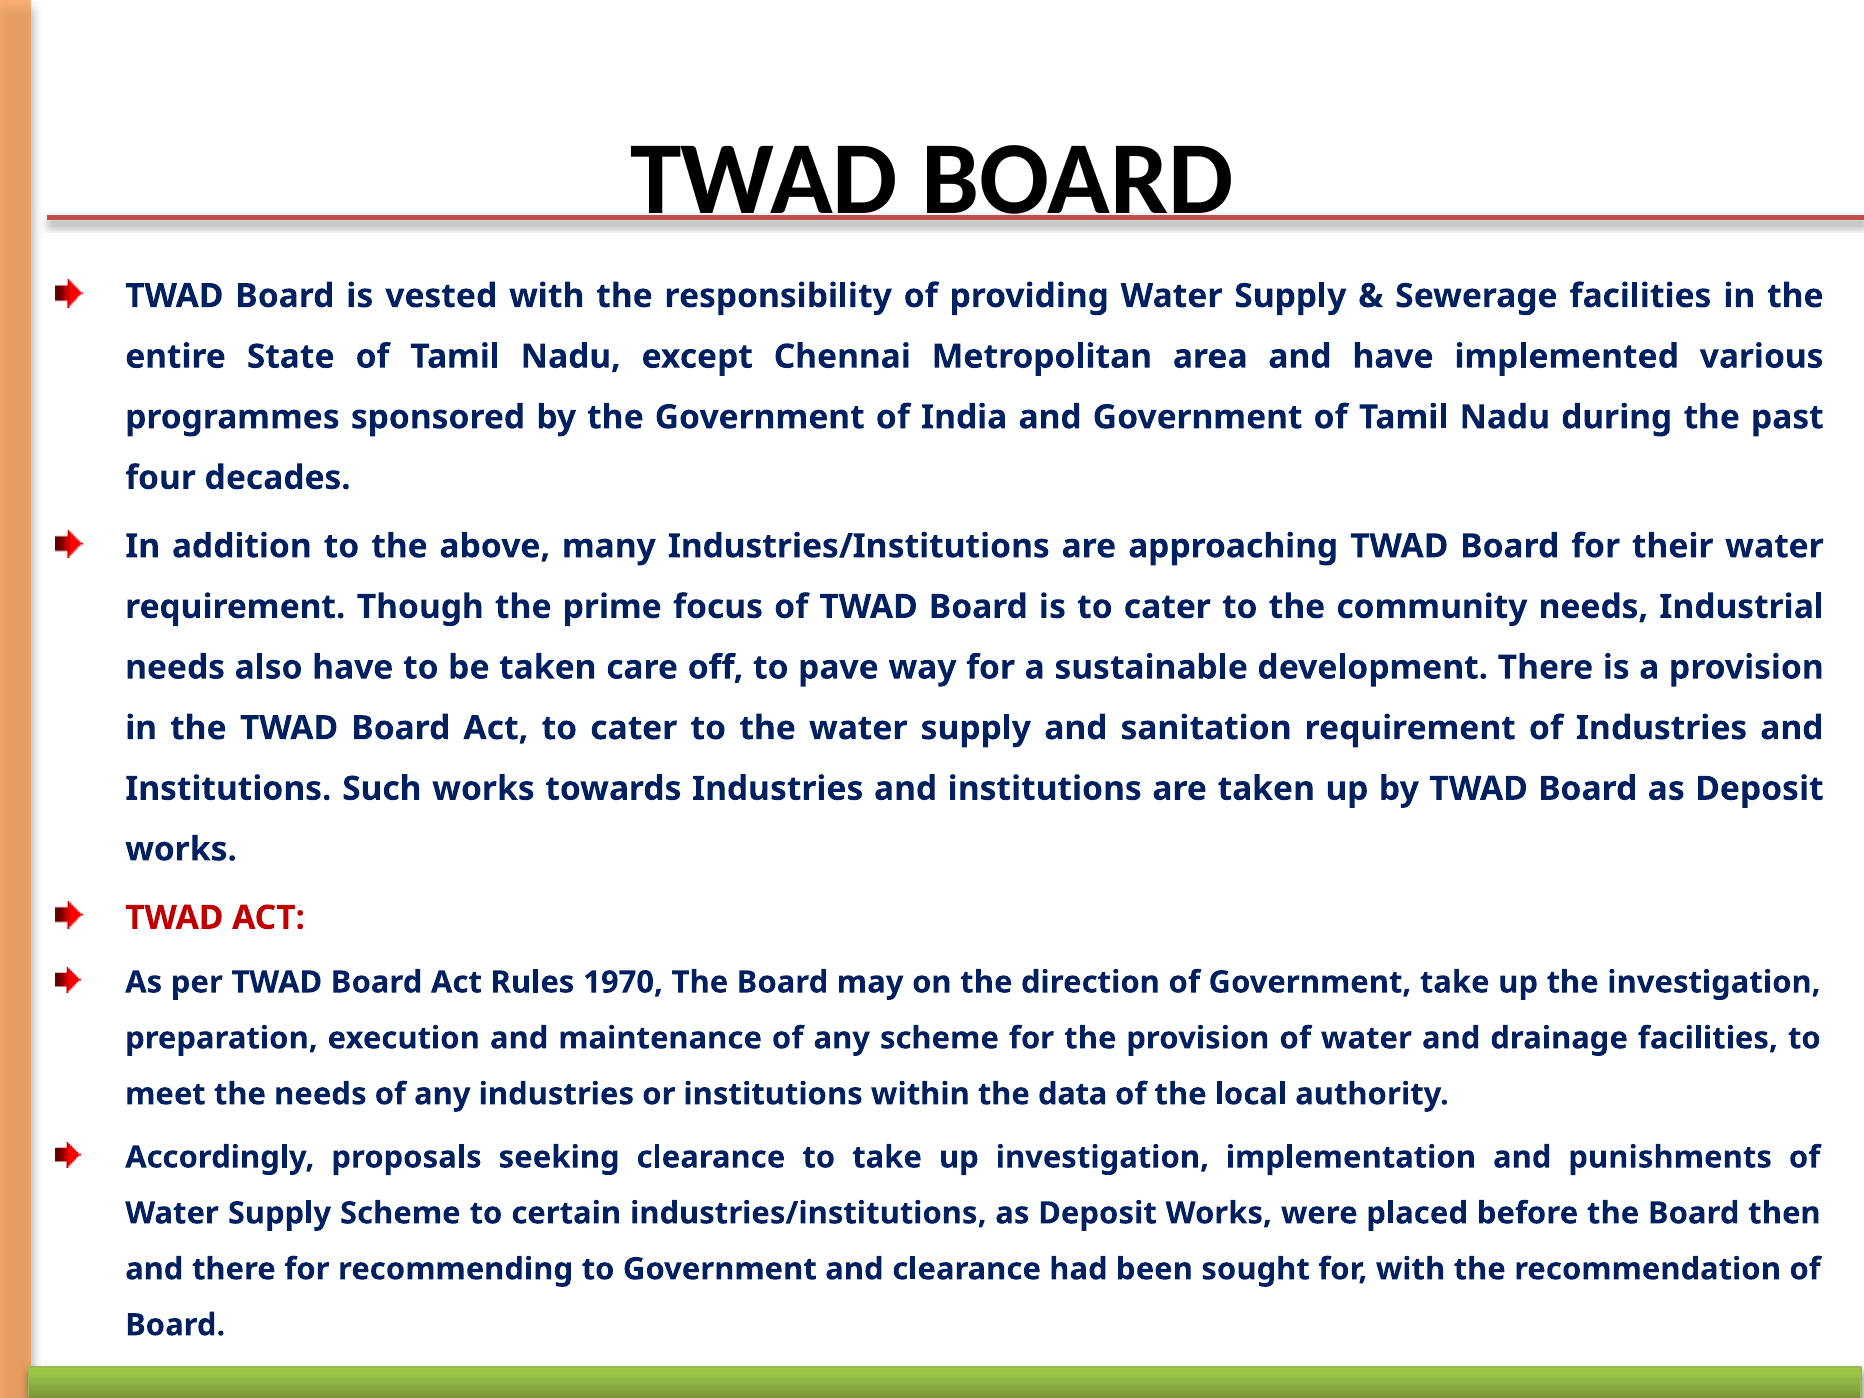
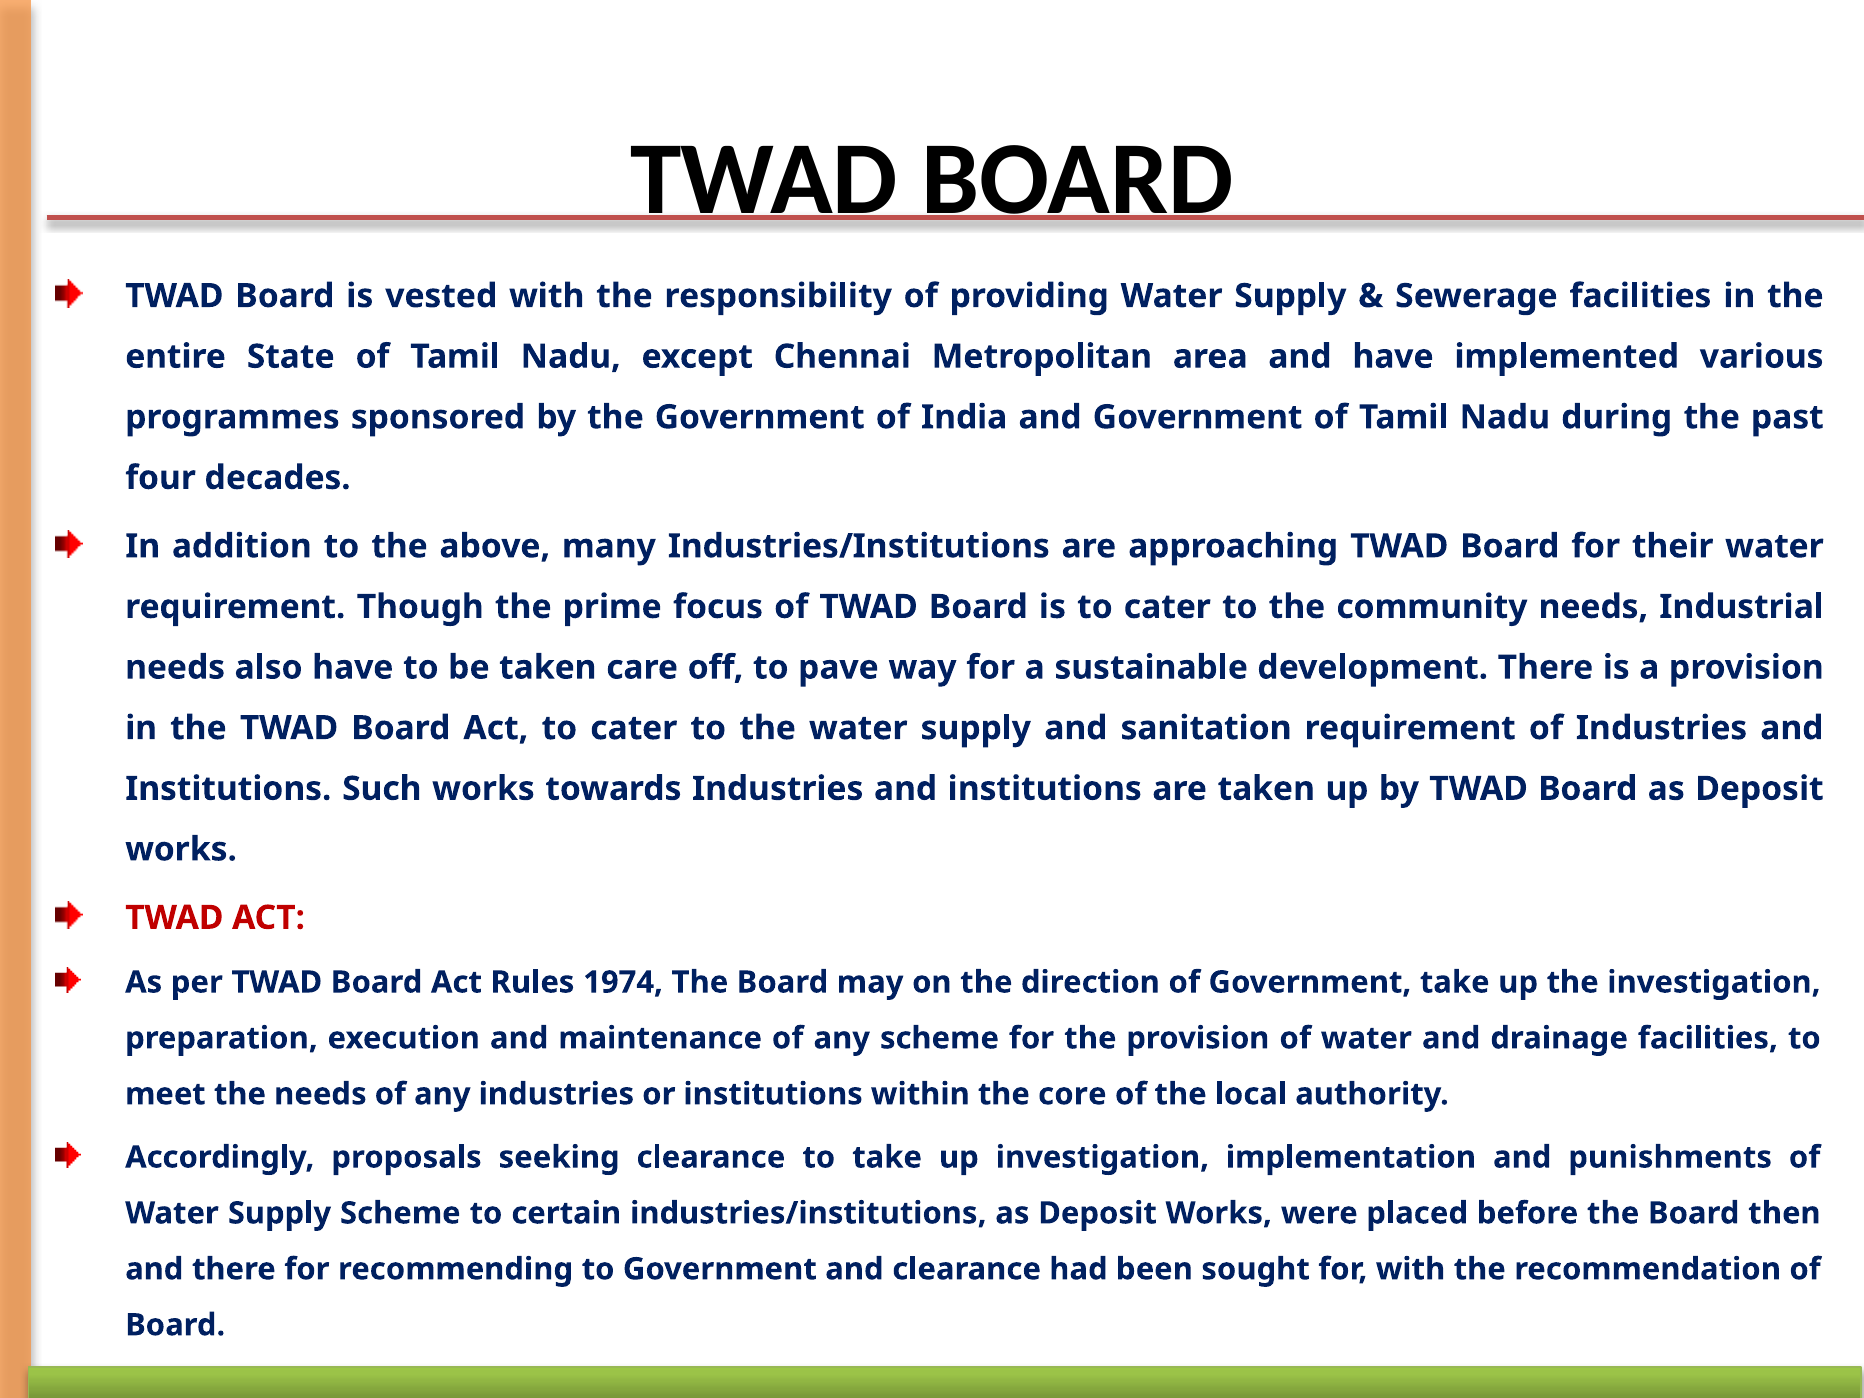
1970: 1970 -> 1974
data: data -> core
